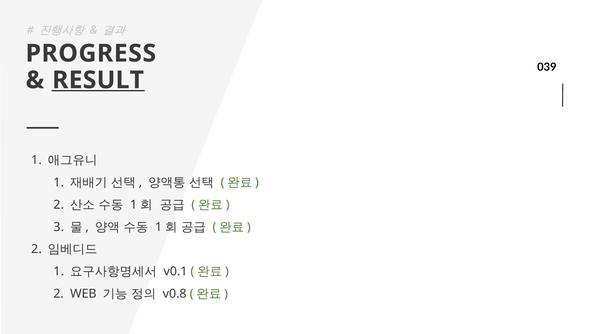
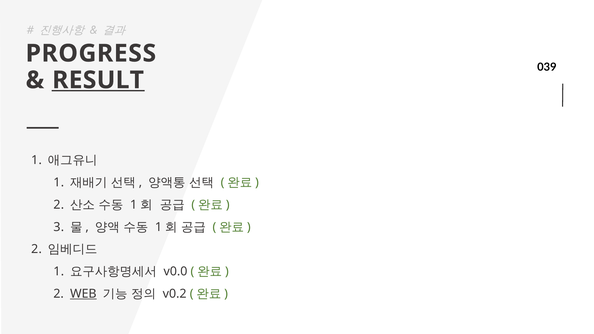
v0.1: v0.1 -> v0.0
WEB underline: none -> present
v0.8: v0.8 -> v0.2
